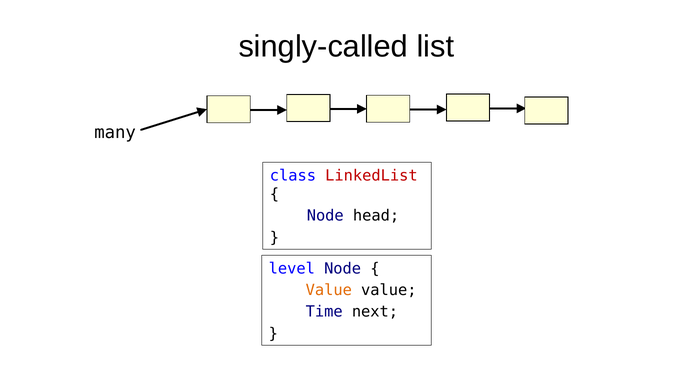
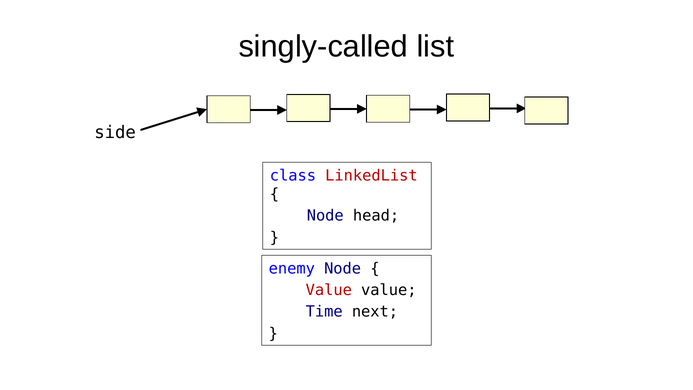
many: many -> side
level: level -> enemy
Value at (329, 290) colour: orange -> red
